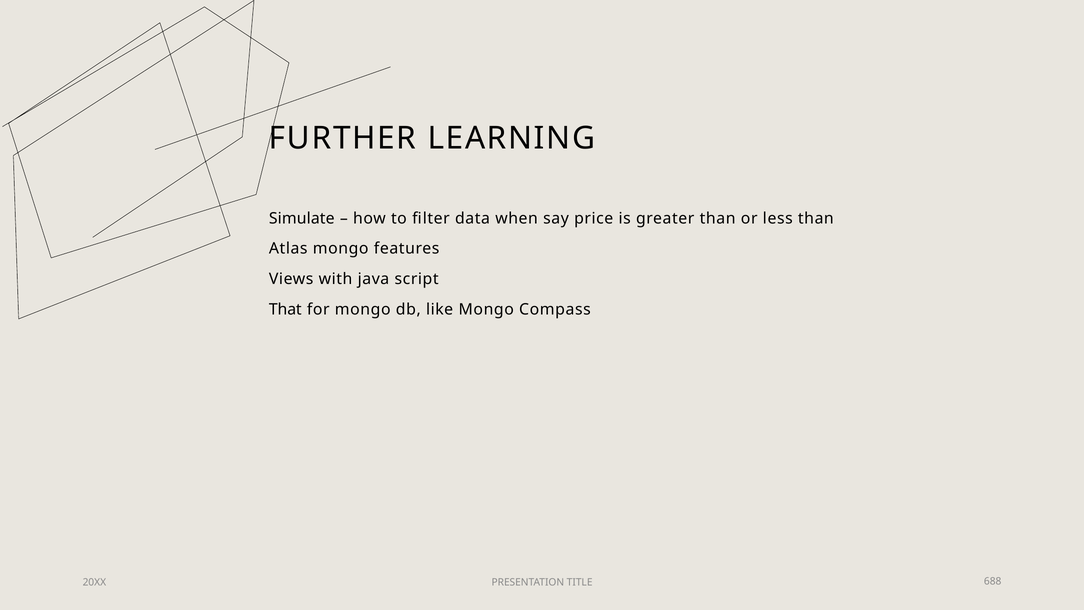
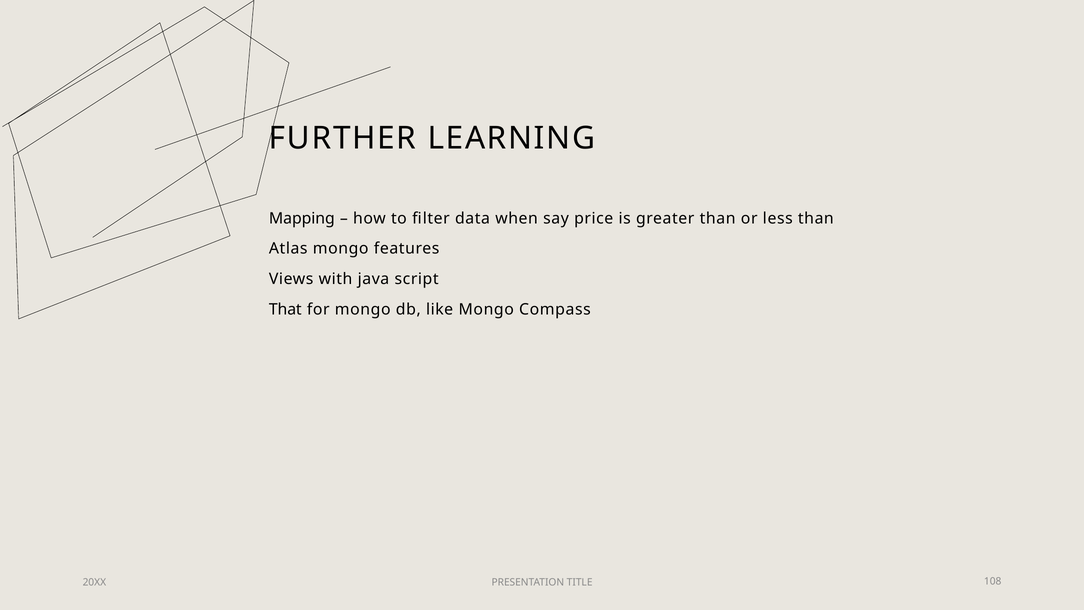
Simulate: Simulate -> Mapping
688: 688 -> 108
